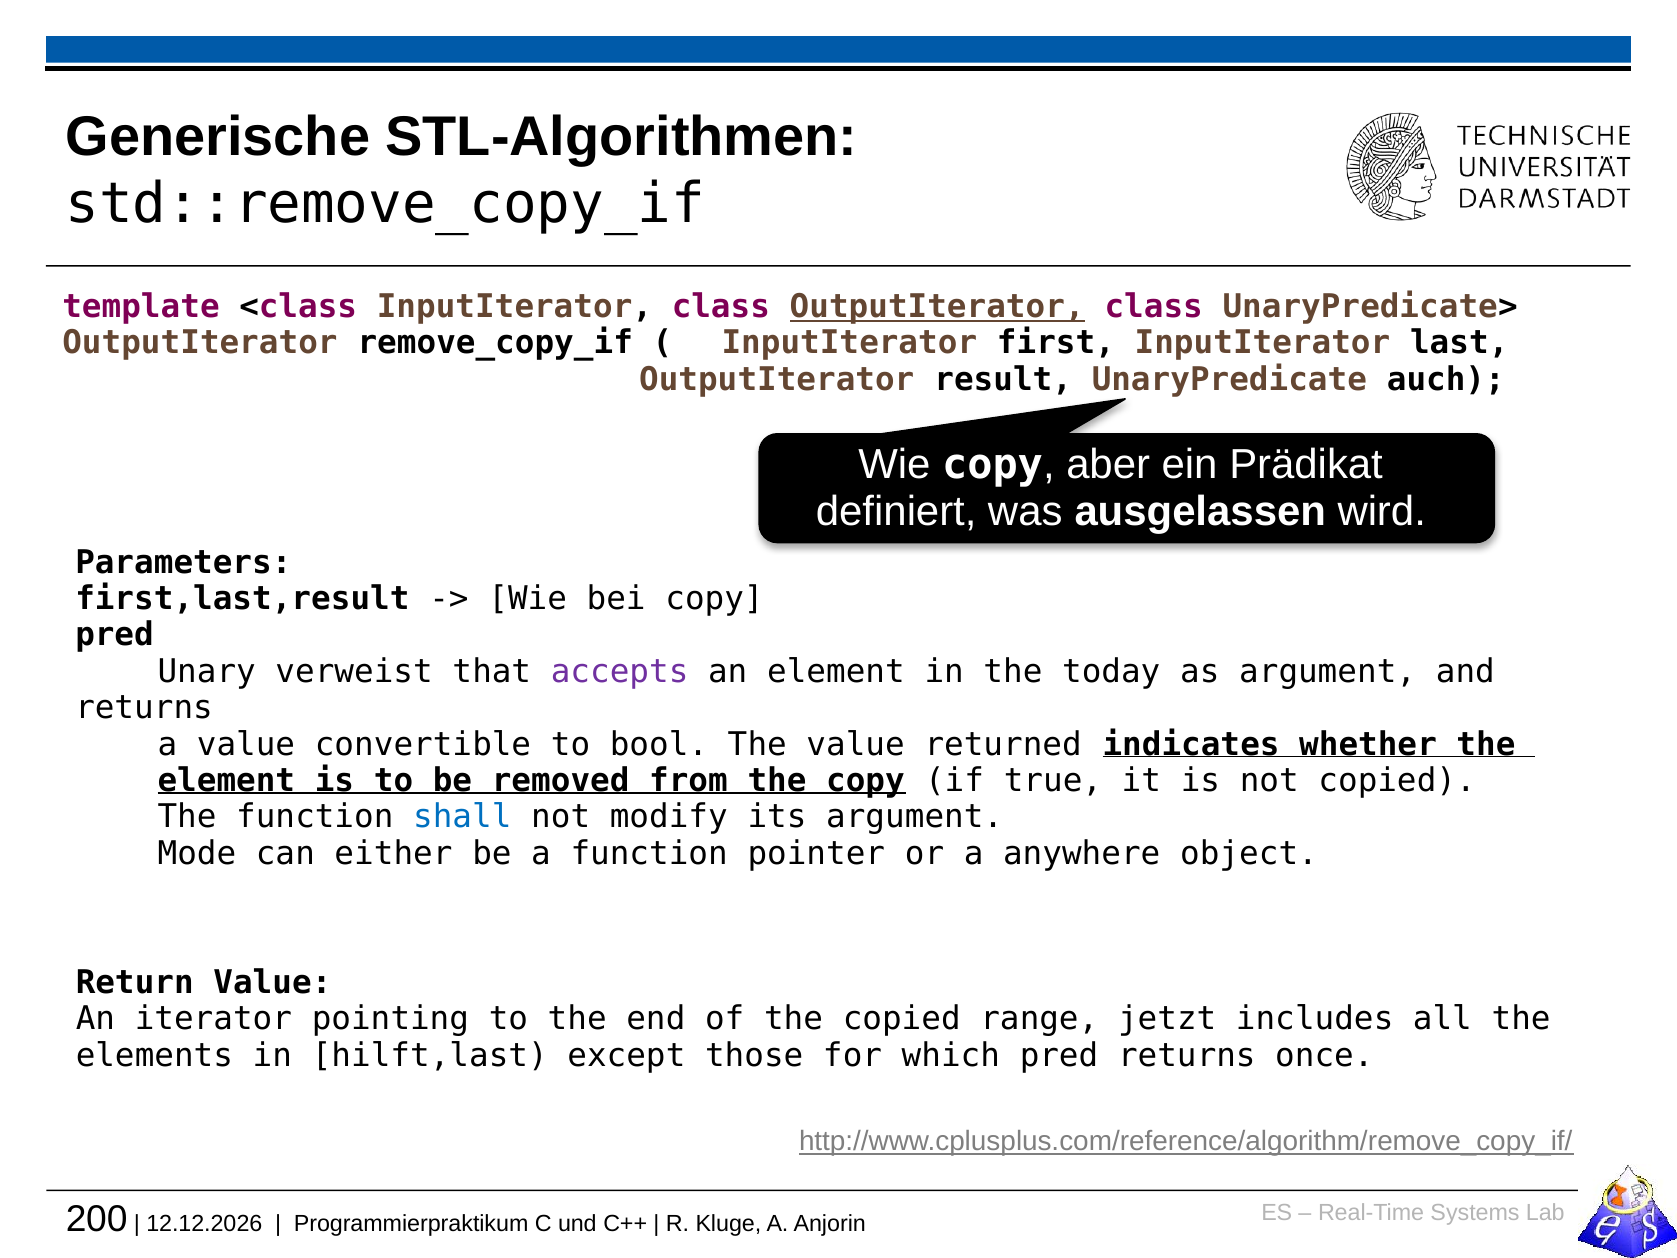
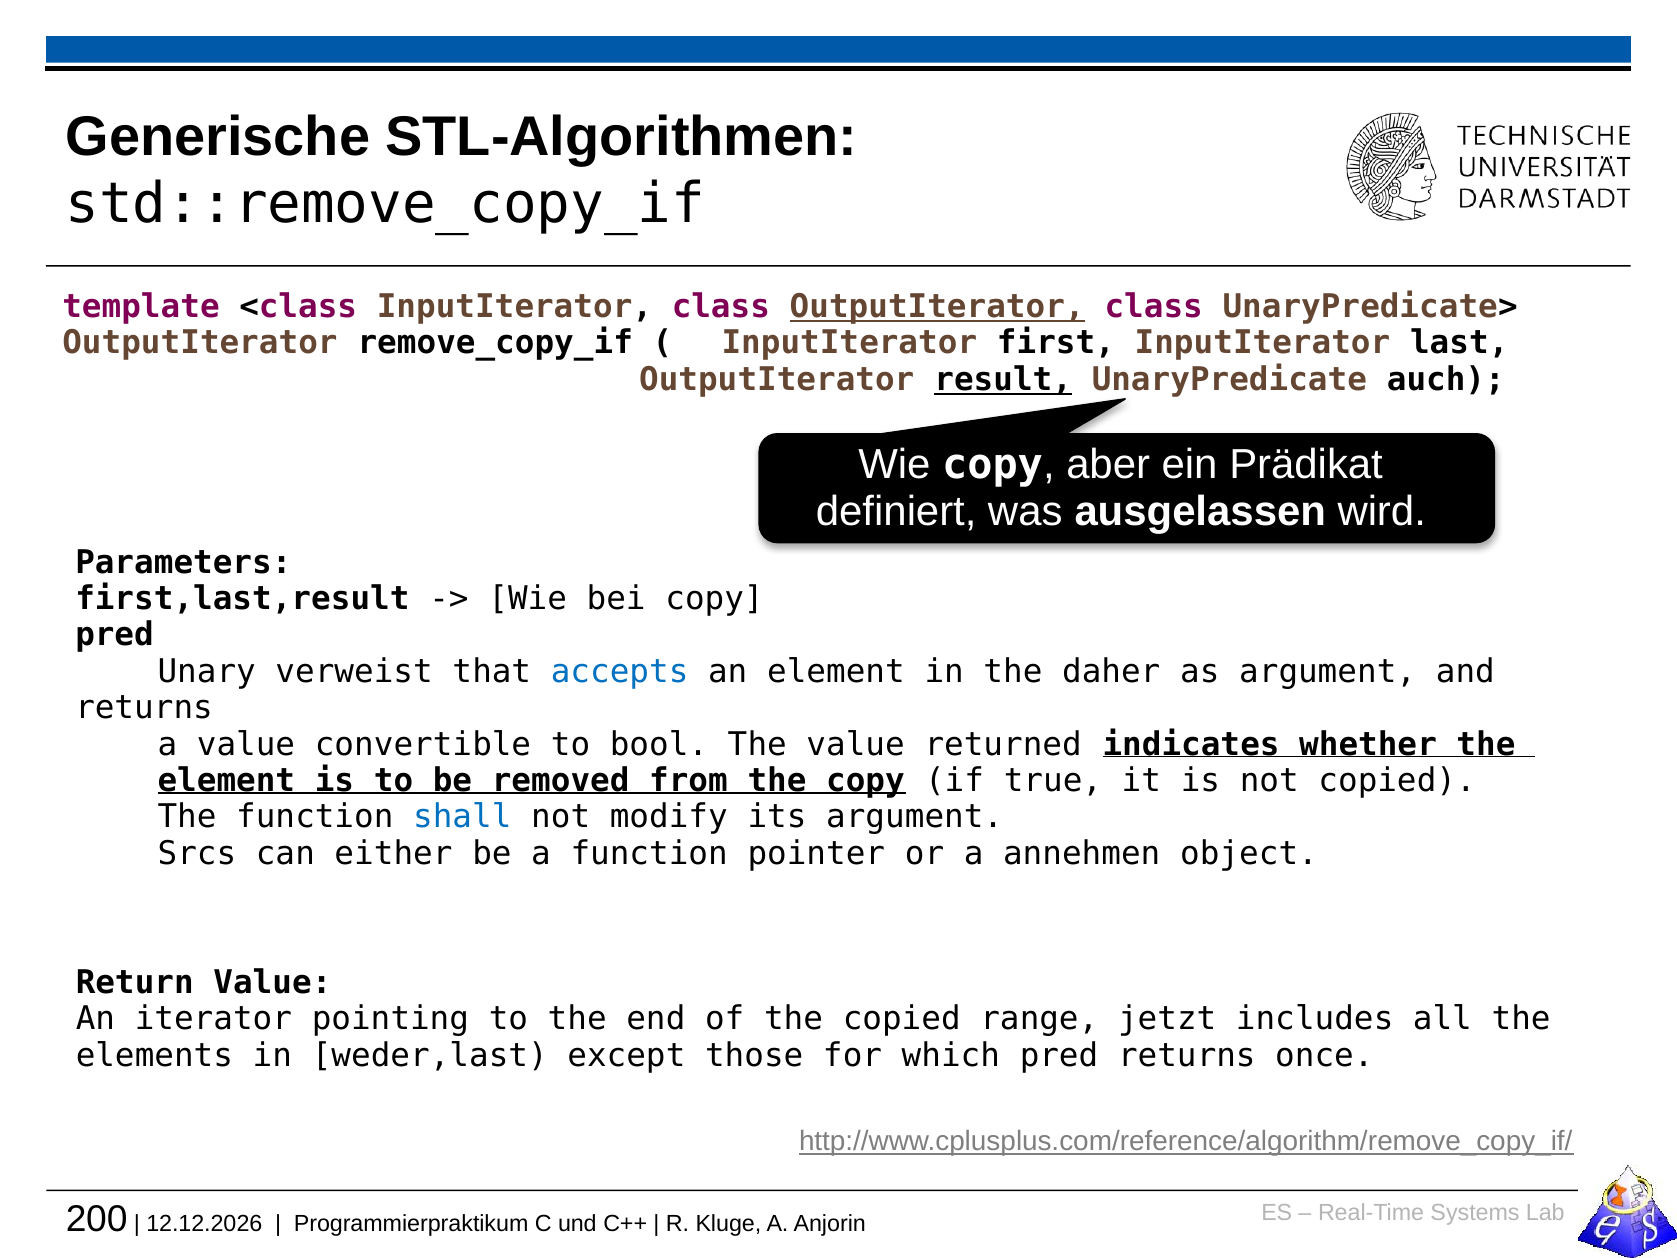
result underline: none -> present
accepts colour: purple -> blue
today: today -> daher
Mode: Mode -> Srcs
anywhere: anywhere -> annehmen
hilft,last: hilft,last -> weder,last
